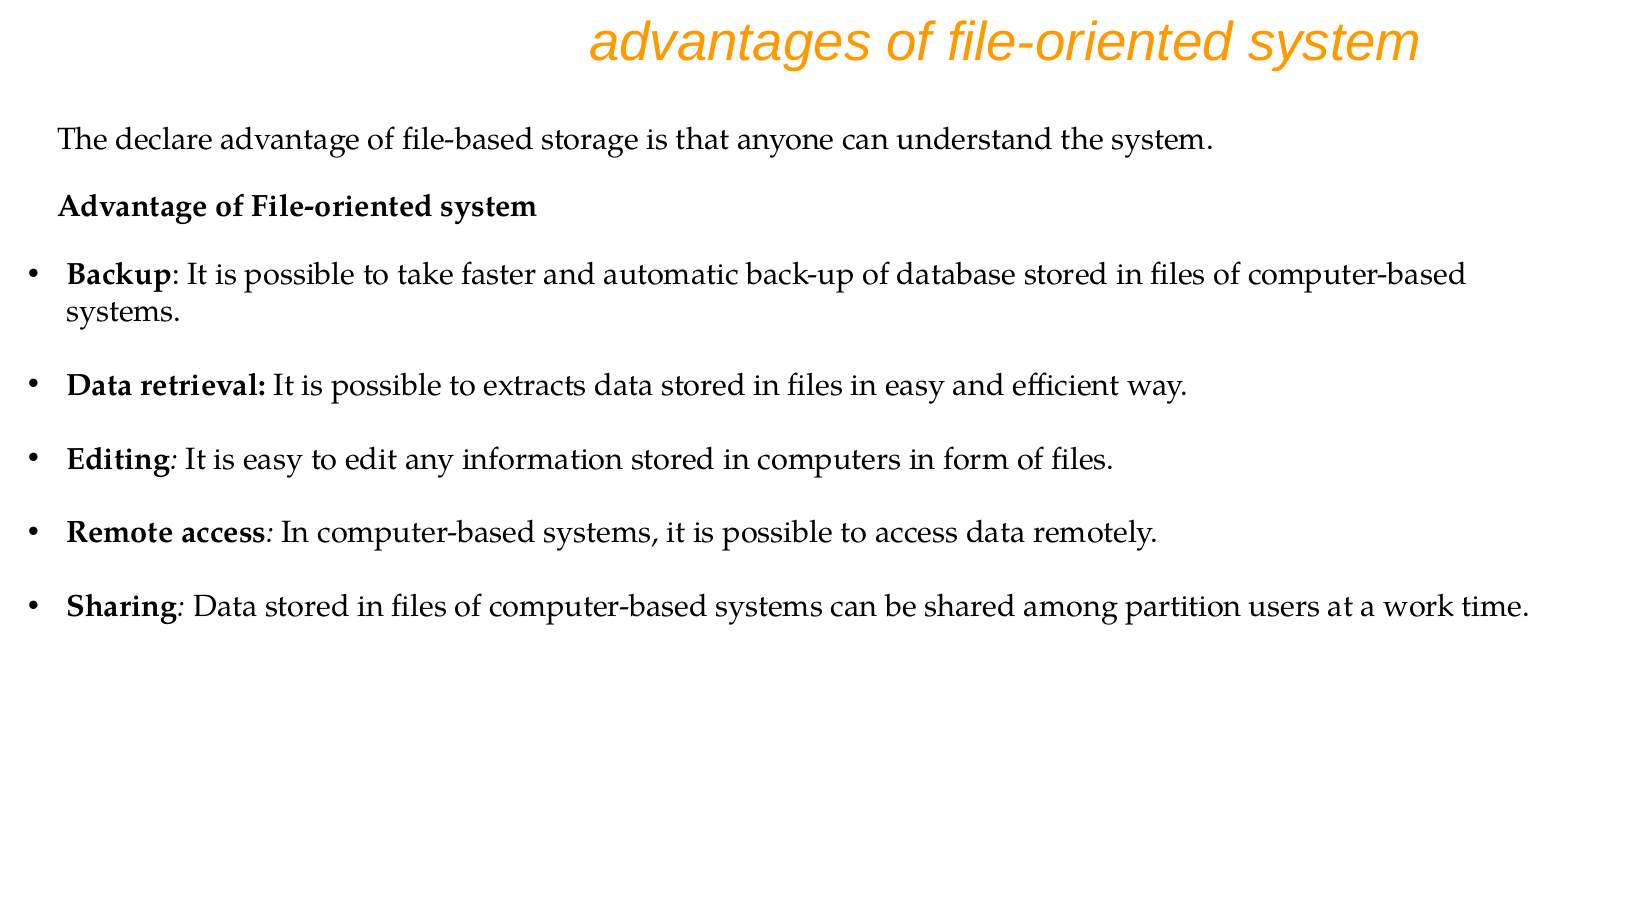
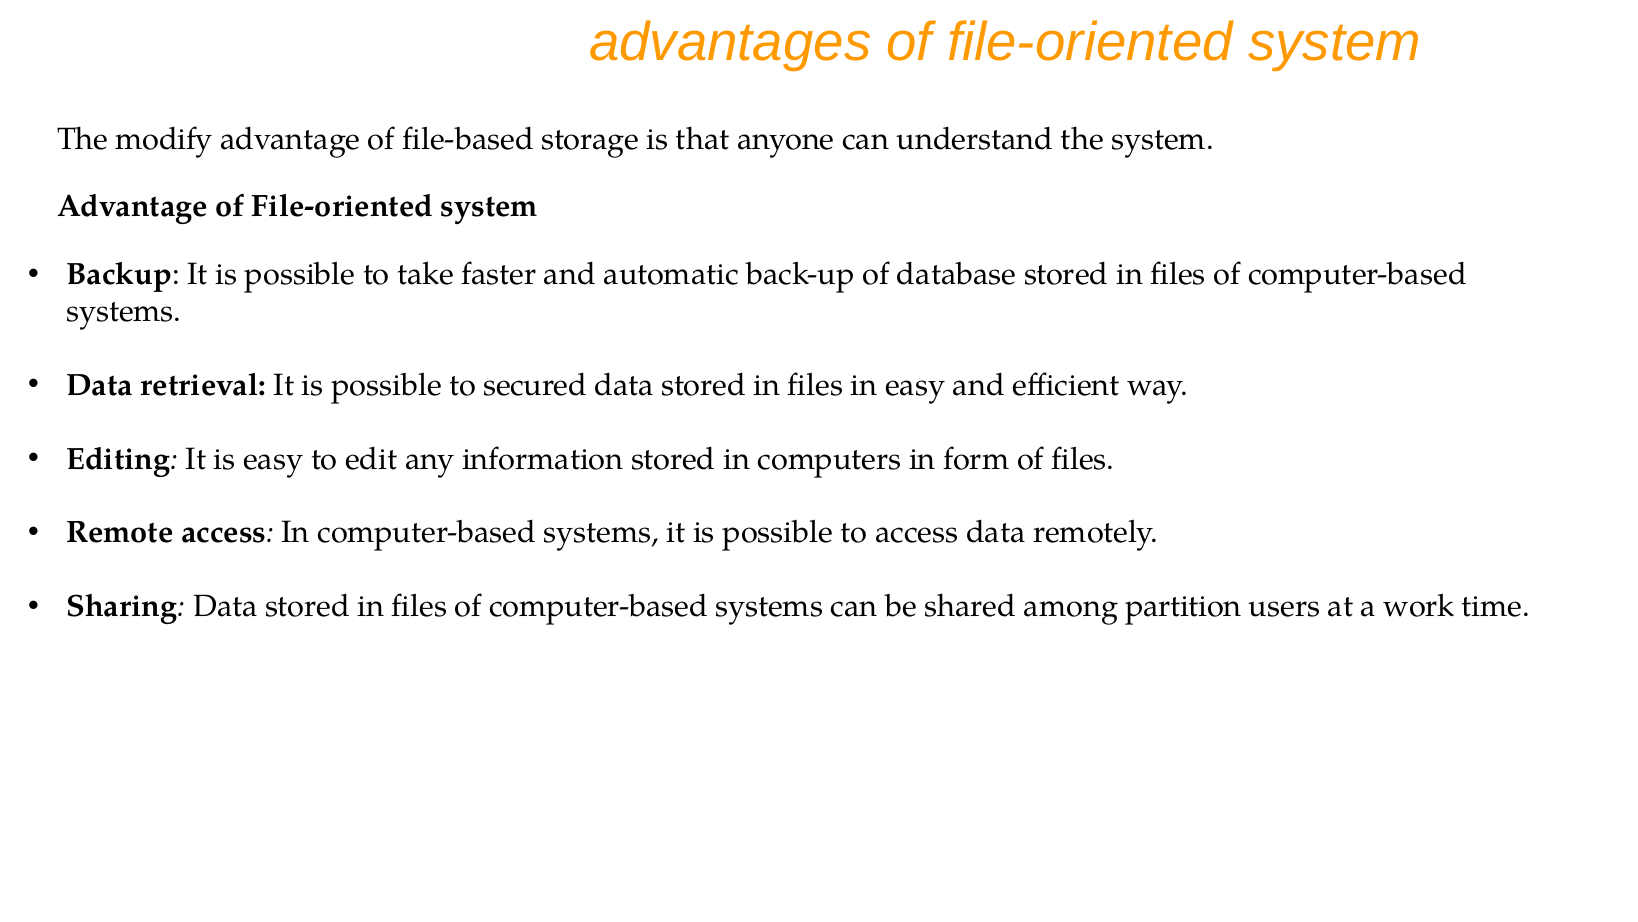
declare: declare -> modify
extracts: extracts -> secured
